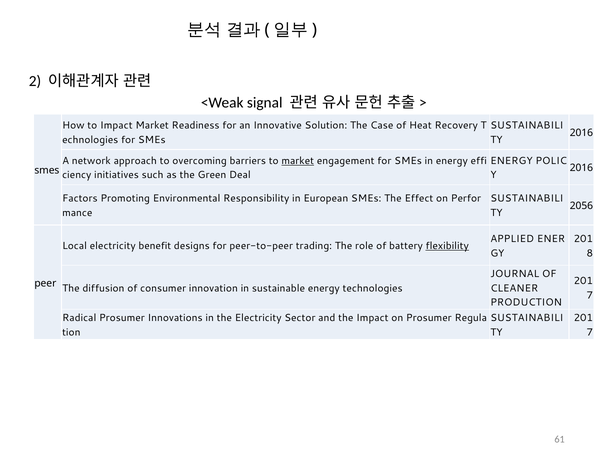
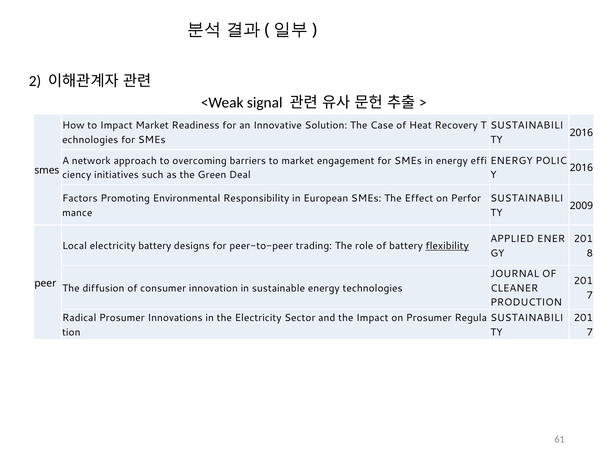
market at (298, 161) underline: present -> none
2056: 2056 -> 2009
electricity benefit: benefit -> battery
